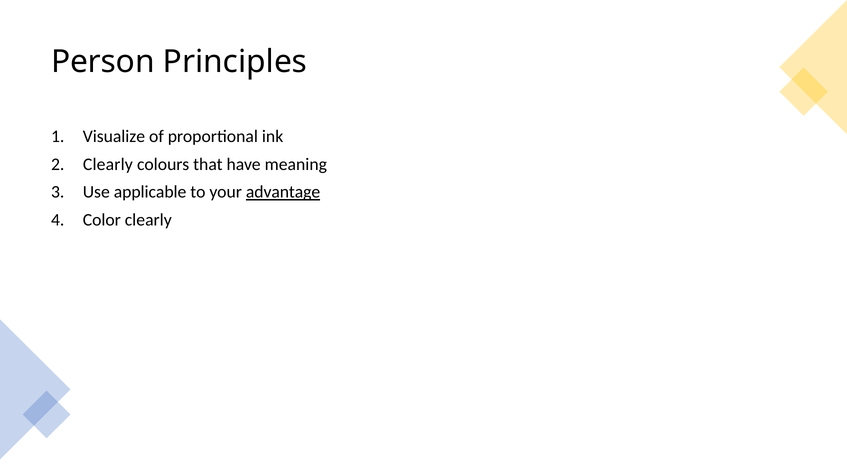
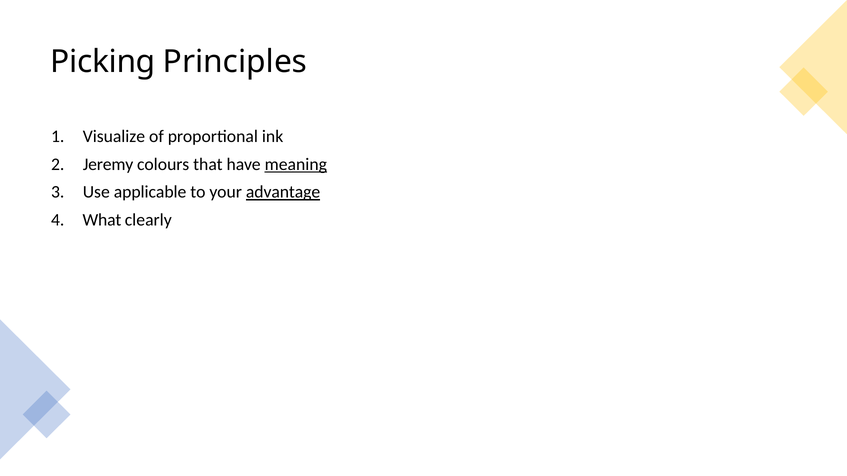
Person: Person -> Picking
Clearly at (108, 164): Clearly -> Jeremy
meaning underline: none -> present
Color: Color -> What
